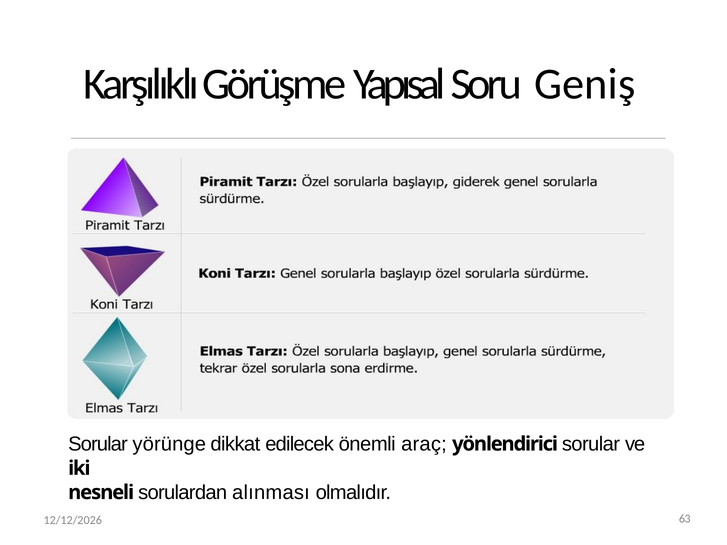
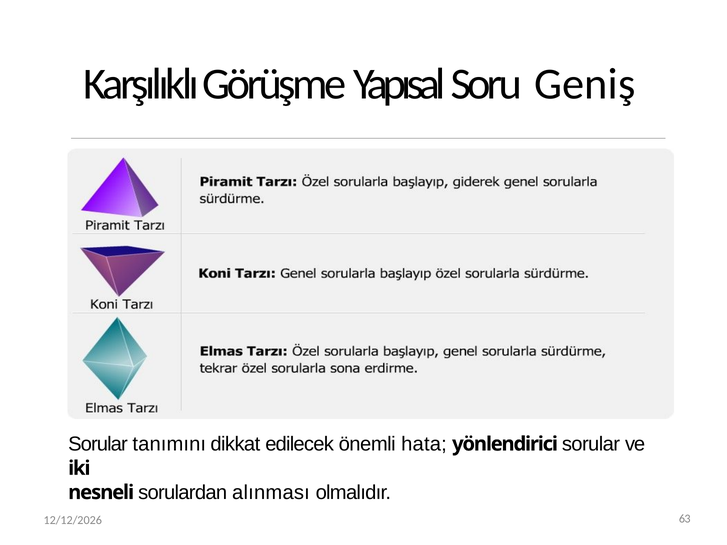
yörünge: yörünge -> tanımını
araç: araç -> hata
